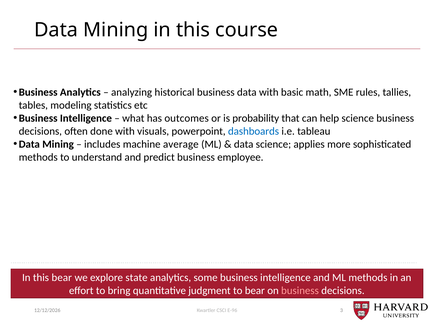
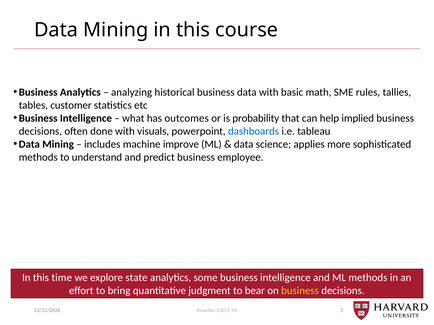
modeling: modeling -> customer
help science: science -> implied
average: average -> improve
this bear: bear -> time
business at (300, 291) colour: pink -> yellow
